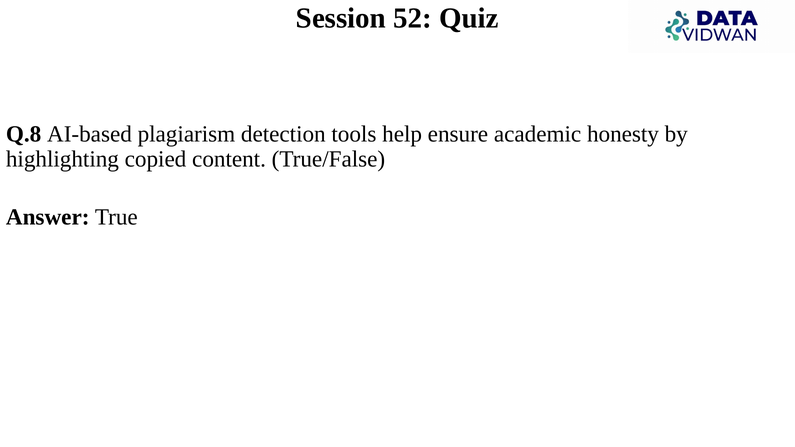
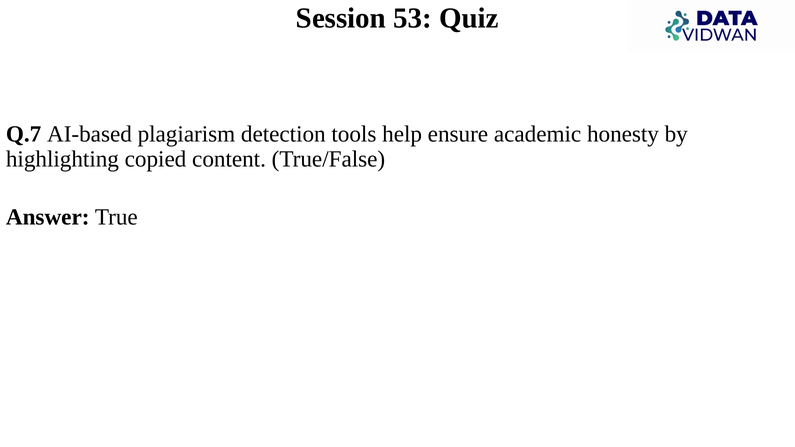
52: 52 -> 53
Q.8: Q.8 -> Q.7
